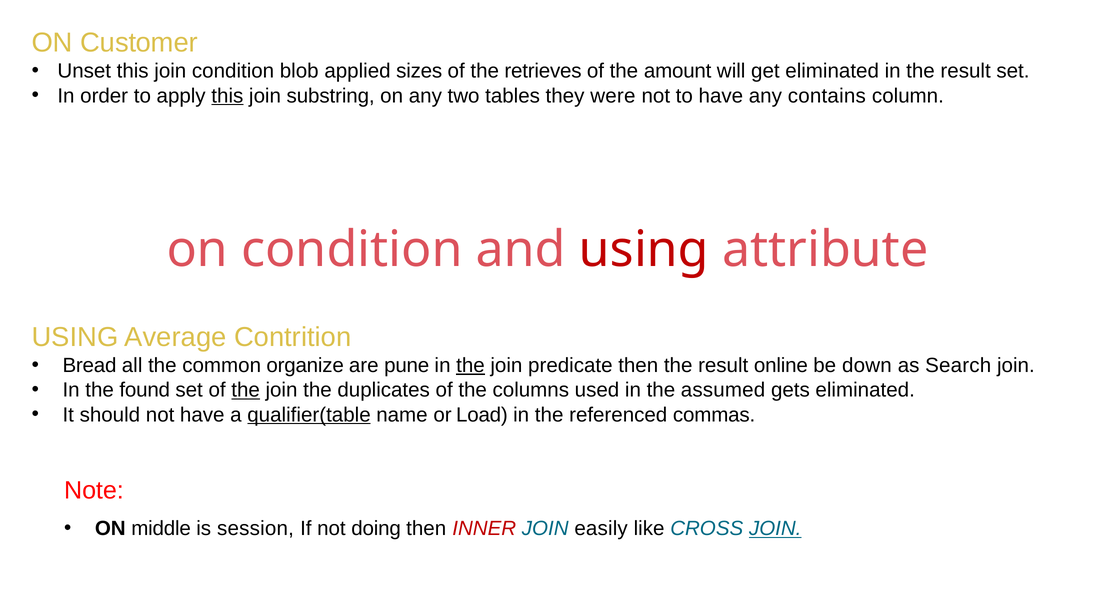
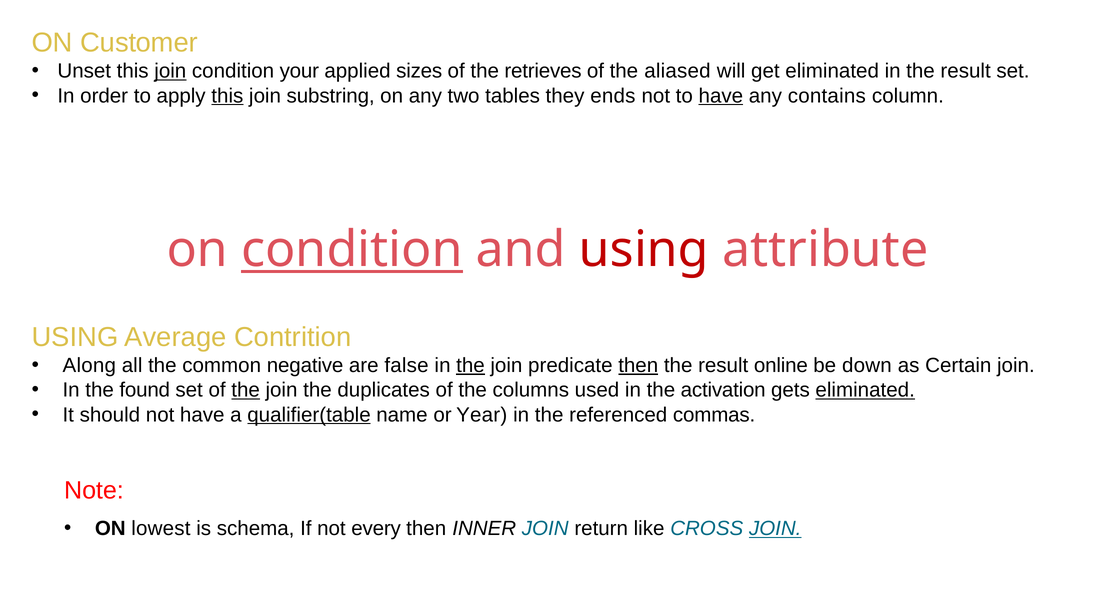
join at (170, 71) underline: none -> present
blob: blob -> your
amount: amount -> aliased
were: were -> ends
have at (721, 96) underline: none -> present
condition at (352, 250) underline: none -> present
Bread: Bread -> Along
organize: organize -> negative
pune: pune -> false
then at (638, 366) underline: none -> present
Search: Search -> Certain
assumed: assumed -> activation
eliminated at (865, 390) underline: none -> present
Load: Load -> Year
middle: middle -> lowest
session: session -> schema
doing: doing -> every
INNER colour: red -> black
easily: easily -> return
